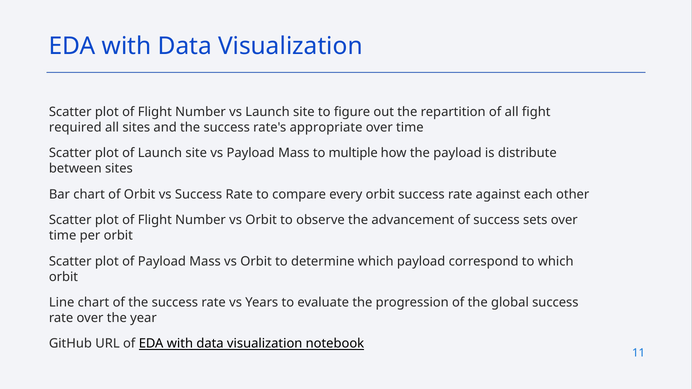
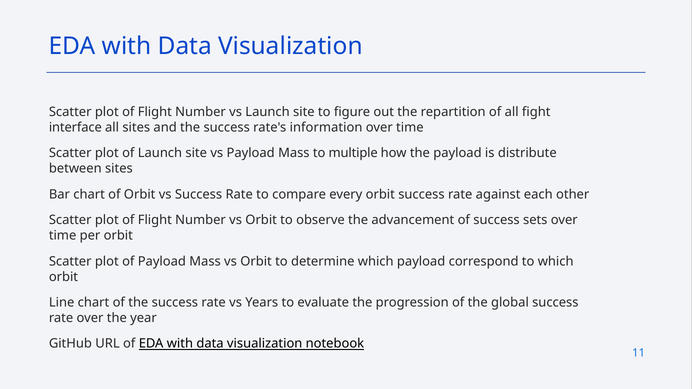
required: required -> interface
appropriate: appropriate -> information
